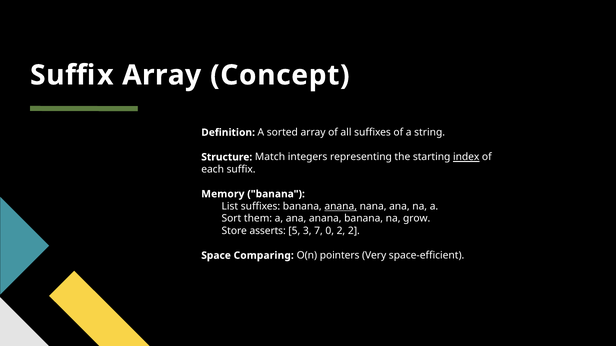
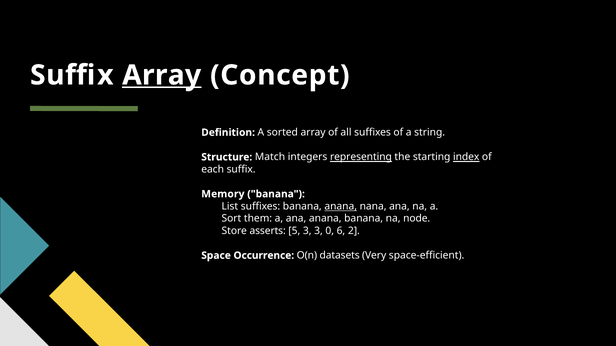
Array at (162, 75) underline: none -> present
representing underline: none -> present
grow: grow -> node
3 7: 7 -> 3
0 2: 2 -> 6
Comparing: Comparing -> Occurrence
pointers: pointers -> datasets
